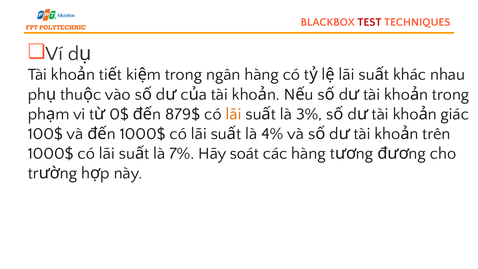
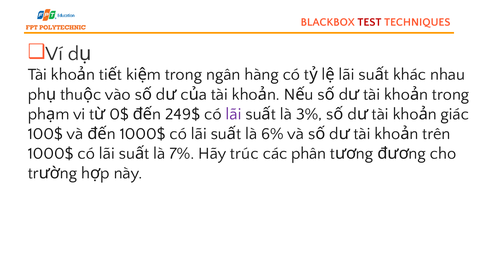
879$: 879$ -> 249$
lãi at (234, 114) colour: orange -> purple
4%: 4% -> 6%
soát: soát -> trúc
các hàng: hàng -> phân
